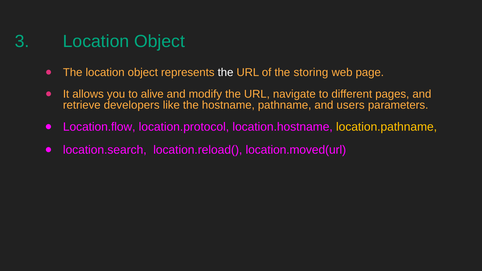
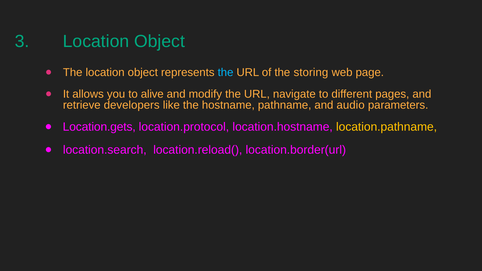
the at (226, 73) colour: white -> light blue
users: users -> audio
Location.flow: Location.flow -> Location.gets
location.moved(url: location.moved(url -> location.border(url
